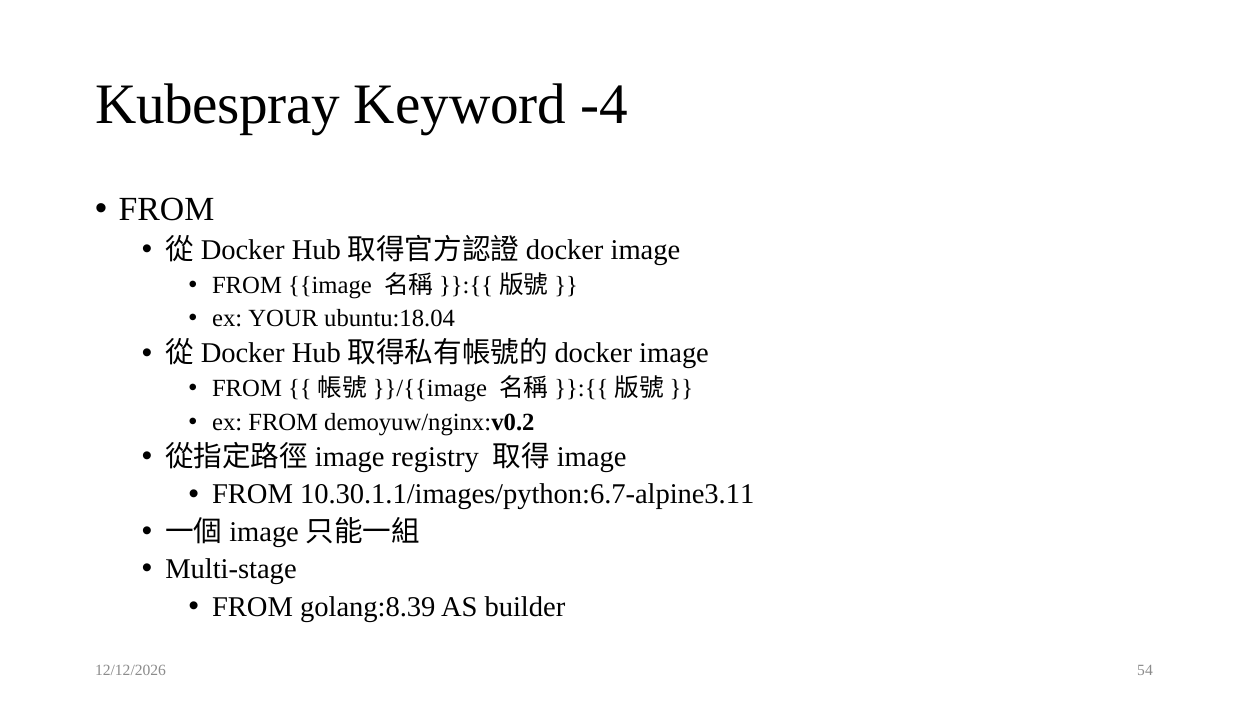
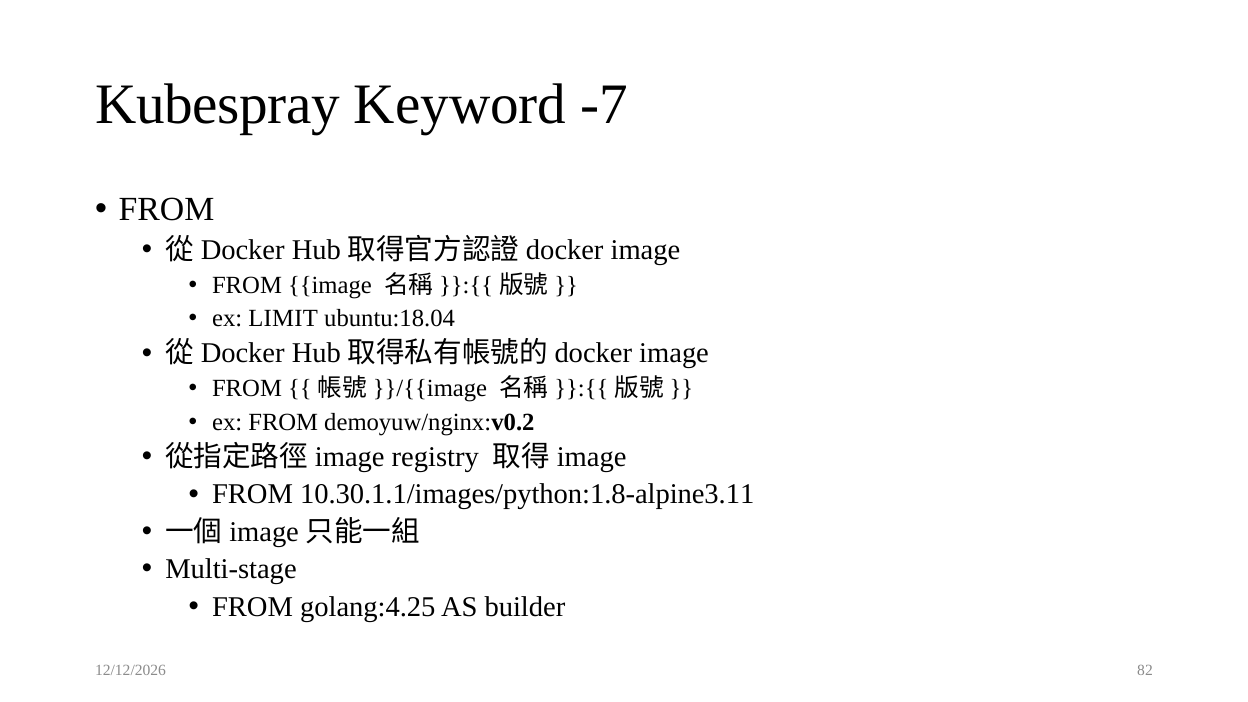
-4: -4 -> -7
YOUR: YOUR -> LIMIT
10.30.1.1/images/python:6.7-alpine3.11: 10.30.1.1/images/python:6.7-alpine3.11 -> 10.30.1.1/images/python:1.8-alpine3.11
golang:8.39: golang:8.39 -> golang:4.25
54: 54 -> 82
